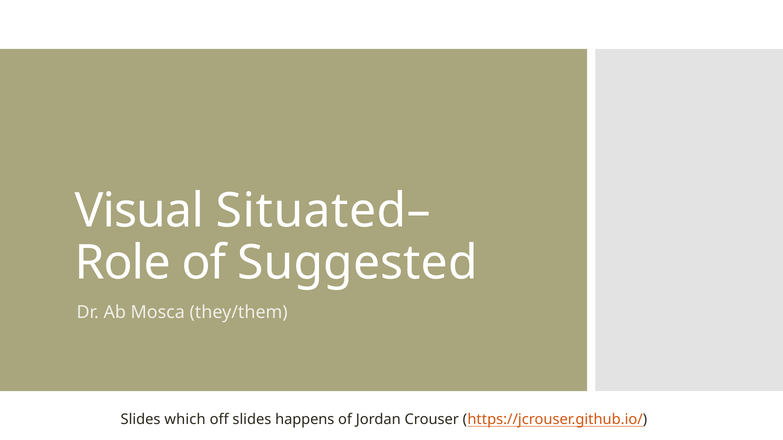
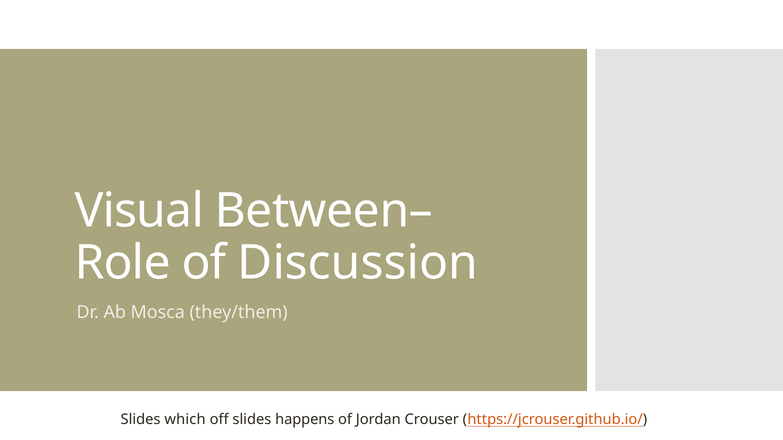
Situated–: Situated– -> Between–
Suggested: Suggested -> Discussion
